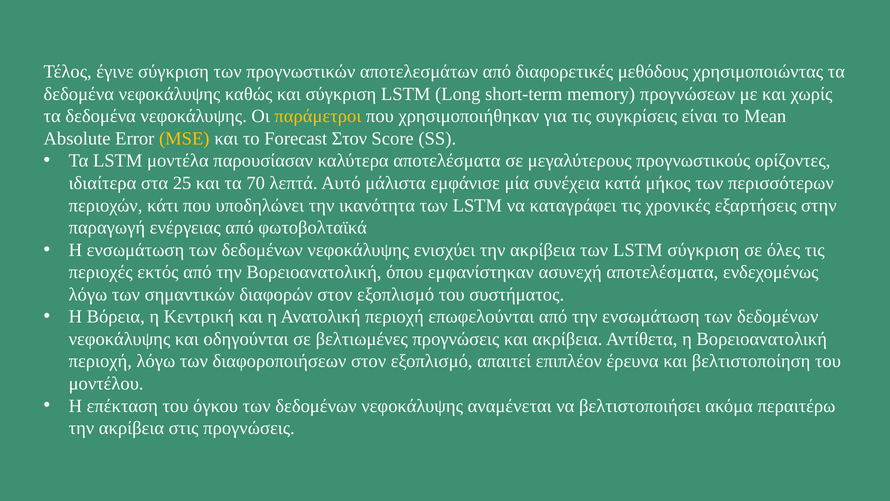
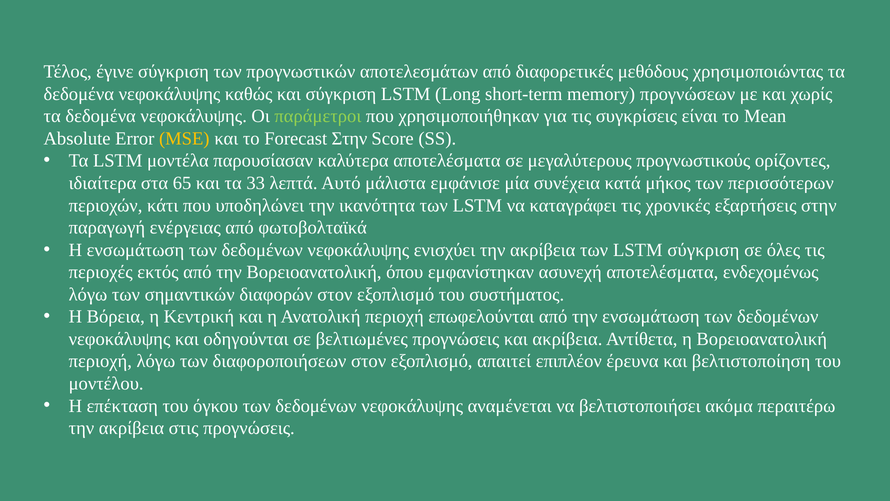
παράμετροι colour: yellow -> light green
Forecast Στον: Στον -> Στην
25: 25 -> 65
70: 70 -> 33
